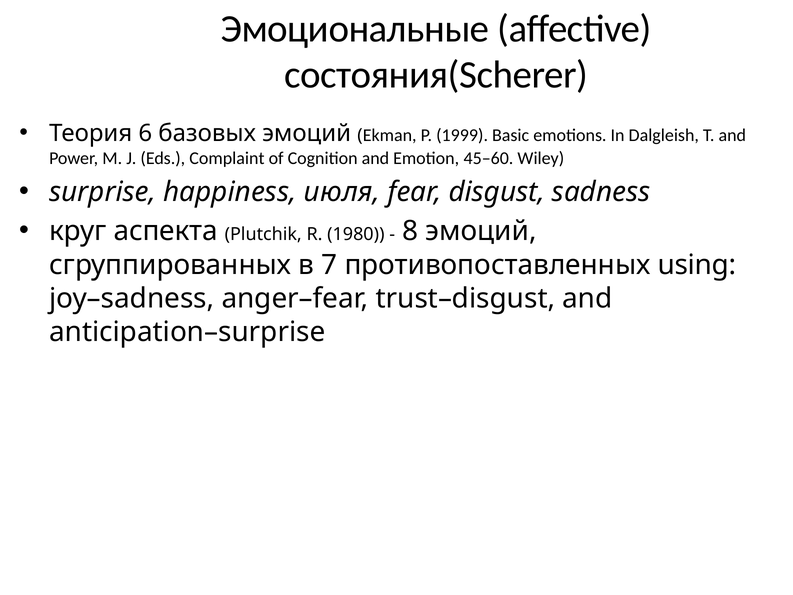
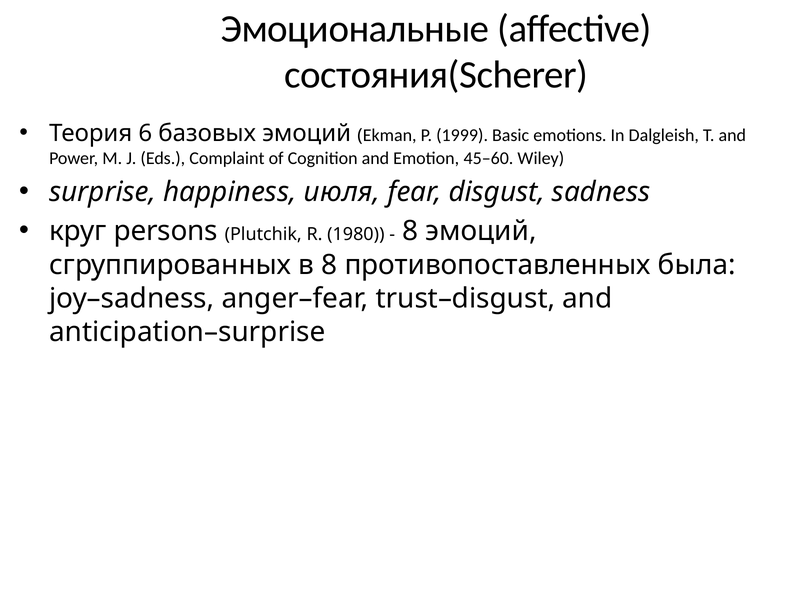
аспекта: аспекта -> persons
в 7: 7 -> 8
using: using -> была
